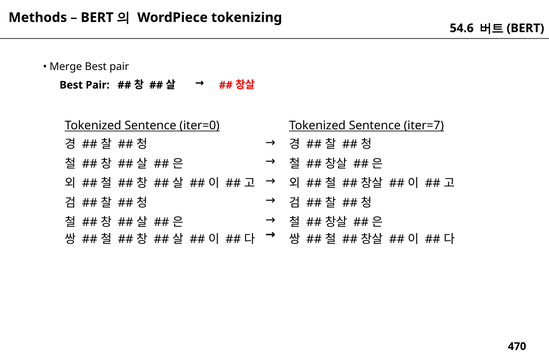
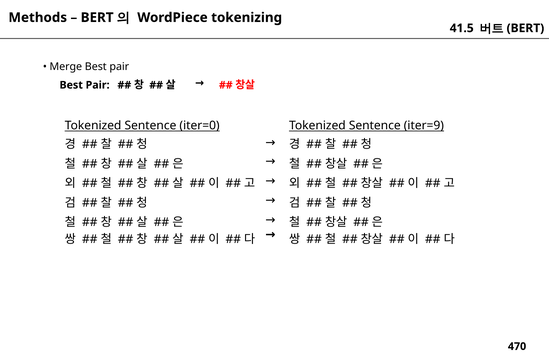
54.6: 54.6 -> 41.5
iter=7: iter=7 -> iter=9
